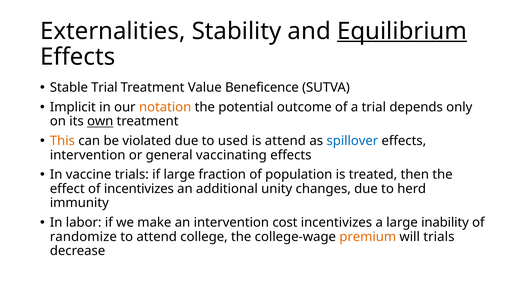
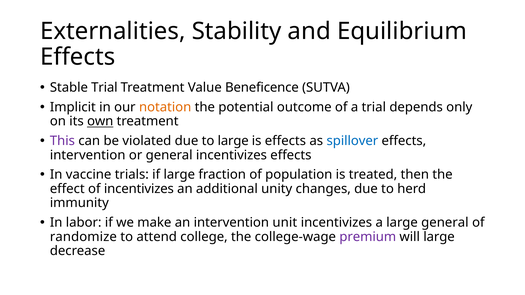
Equilibrium underline: present -> none
This colour: orange -> purple
to used: used -> large
is attend: attend -> effects
general vaccinating: vaccinating -> incentivizes
cost: cost -> unit
large inability: inability -> general
premium colour: orange -> purple
will trials: trials -> large
